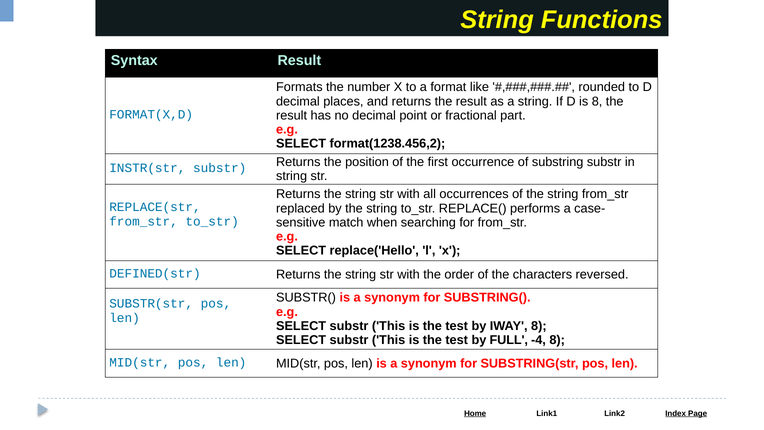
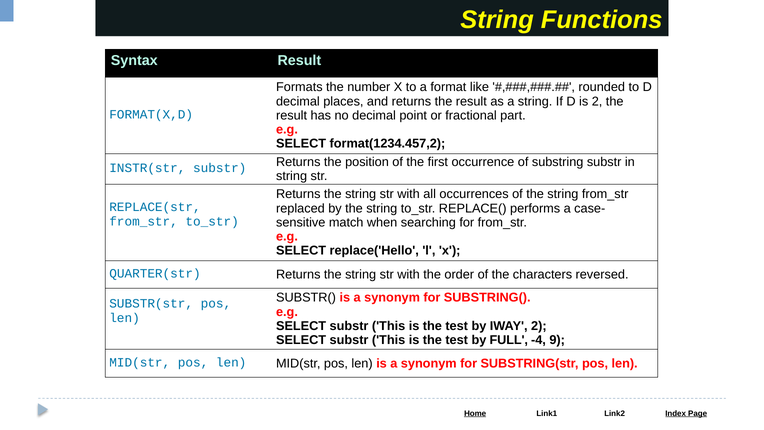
is 8: 8 -> 2
format(1238.456,2: format(1238.456,2 -> format(1234.457,2
DEFINED(str: DEFINED(str -> QUARTER(str
IWAY 8: 8 -> 2
-4 8: 8 -> 9
